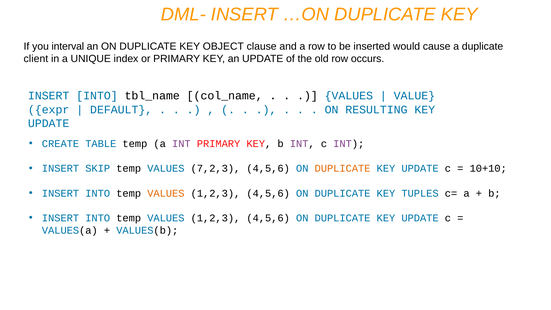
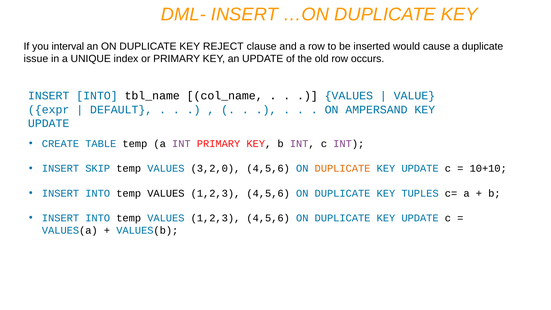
OBJECT: OBJECT -> REJECT
client: client -> issue
RESULTING: RESULTING -> AMPERSAND
7,2,3: 7,2,3 -> 3,2,0
VALUES at (166, 193) colour: orange -> black
